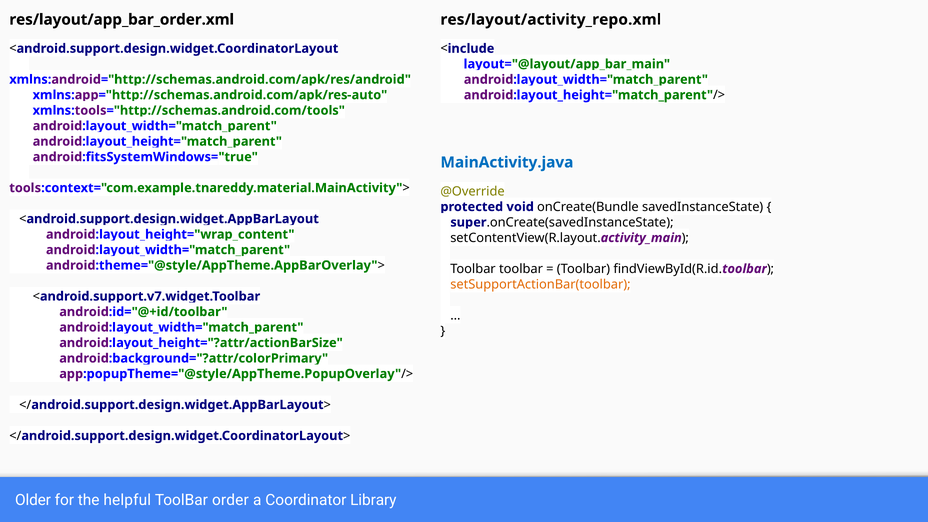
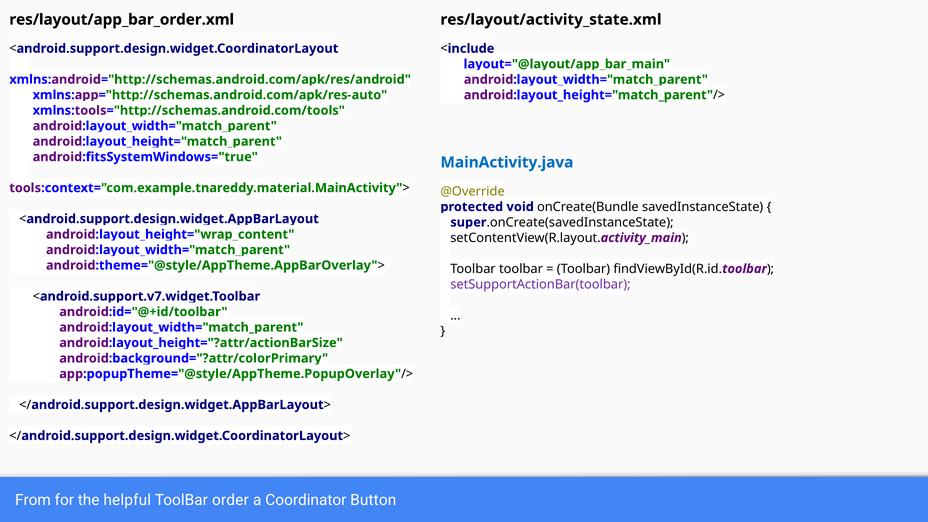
res/layout/activity_repo.xml: res/layout/activity_repo.xml -> res/layout/activity_state.xml
setSupportActionBar(toolbar colour: orange -> purple
Older: Older -> From
Library: Library -> Button
